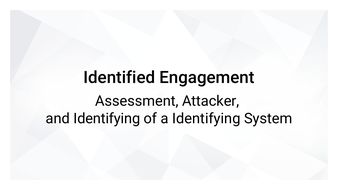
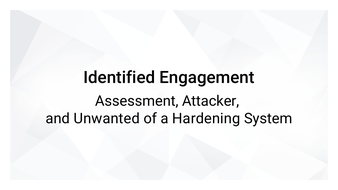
and Identifying: Identifying -> Unwanted
a Identifying: Identifying -> Hardening
